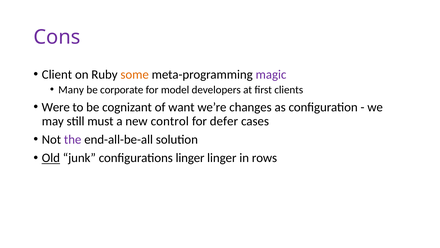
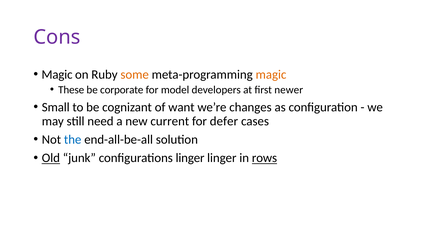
Client at (57, 74): Client -> Magic
magic at (271, 74) colour: purple -> orange
Many: Many -> These
clients: clients -> newer
Were: Were -> Small
must: must -> need
control: control -> current
the colour: purple -> blue
rows underline: none -> present
